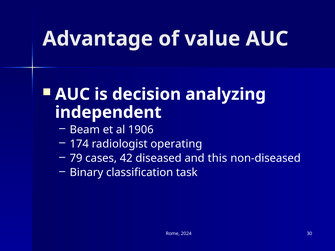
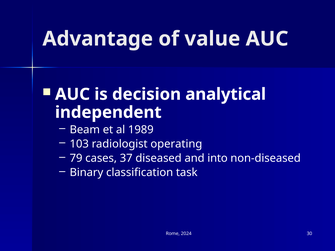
analyzing: analyzing -> analytical
1906: 1906 -> 1989
174: 174 -> 103
42: 42 -> 37
this: this -> into
